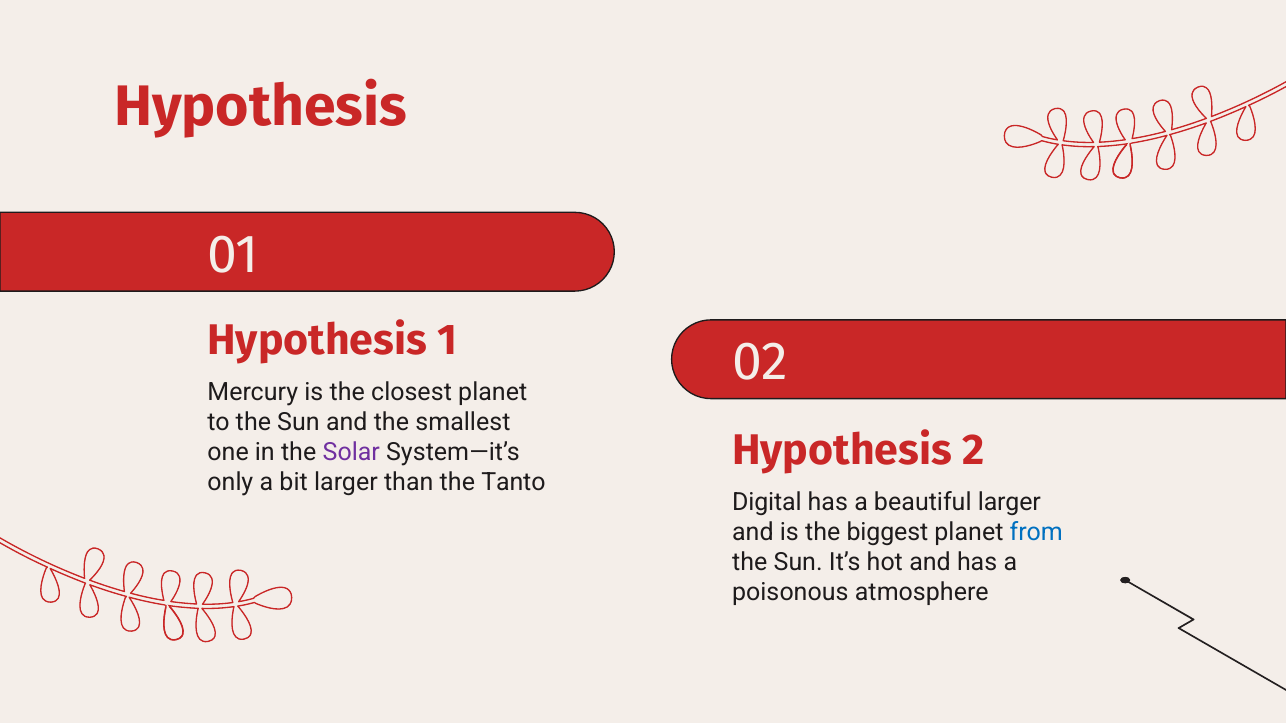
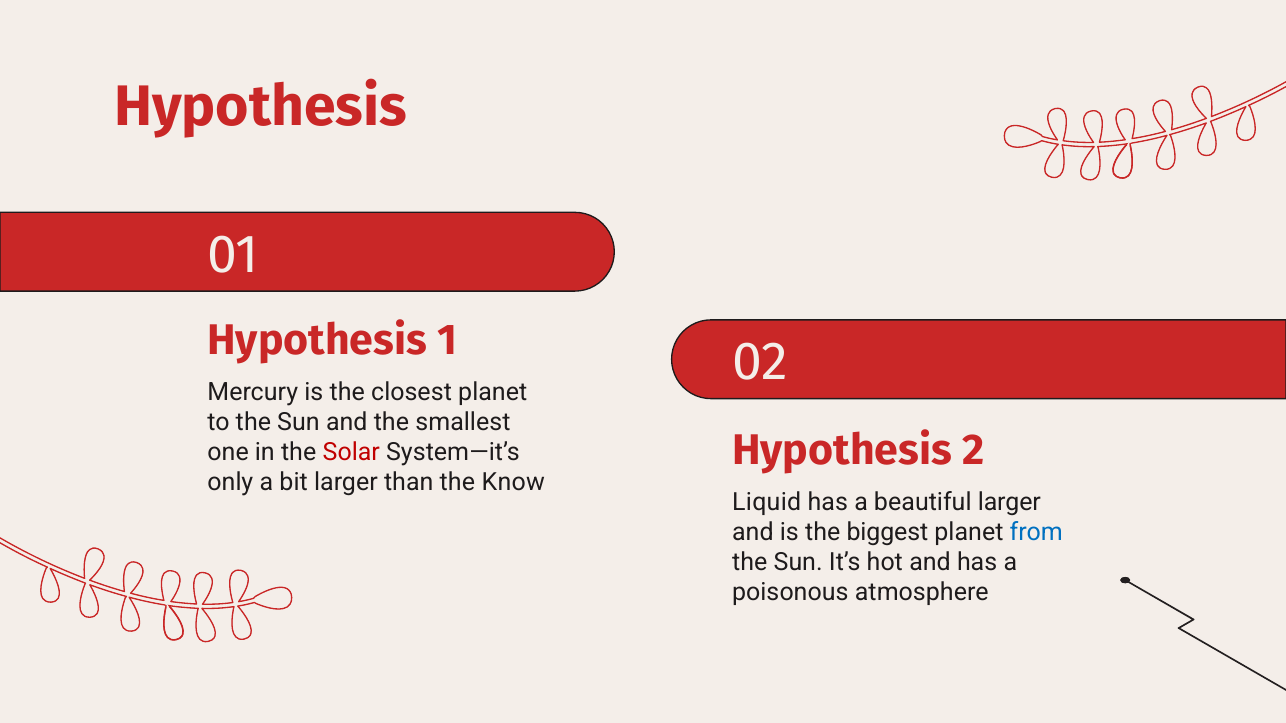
Solar colour: purple -> red
Tanto: Tanto -> Know
Digital: Digital -> Liquid
